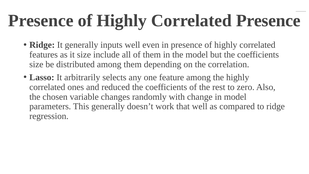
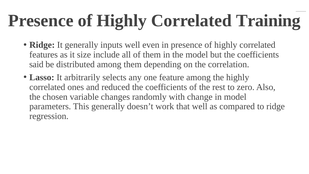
Correlated Presence: Presence -> Training
size at (36, 64): size -> said
